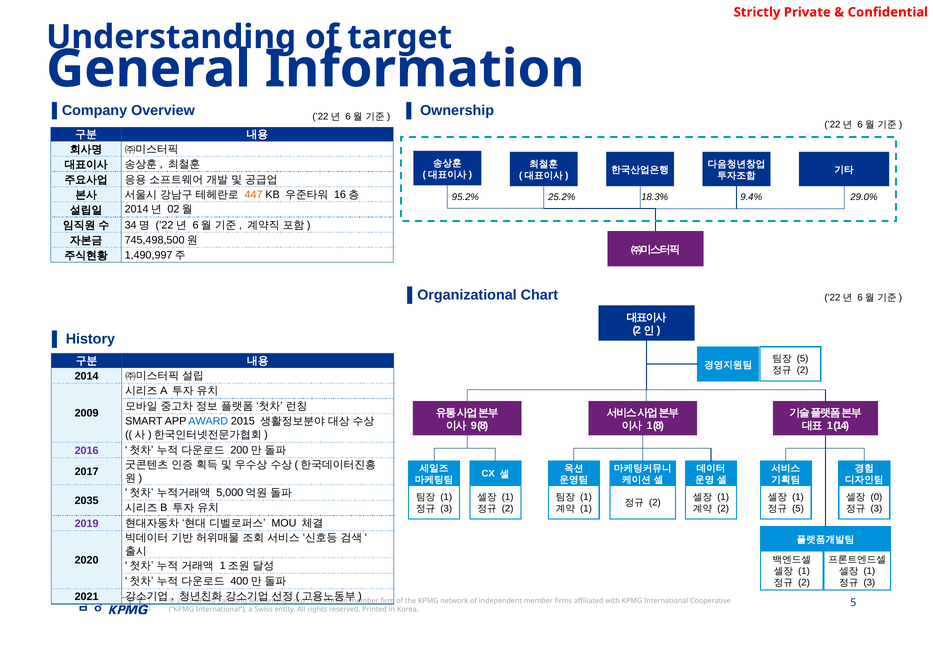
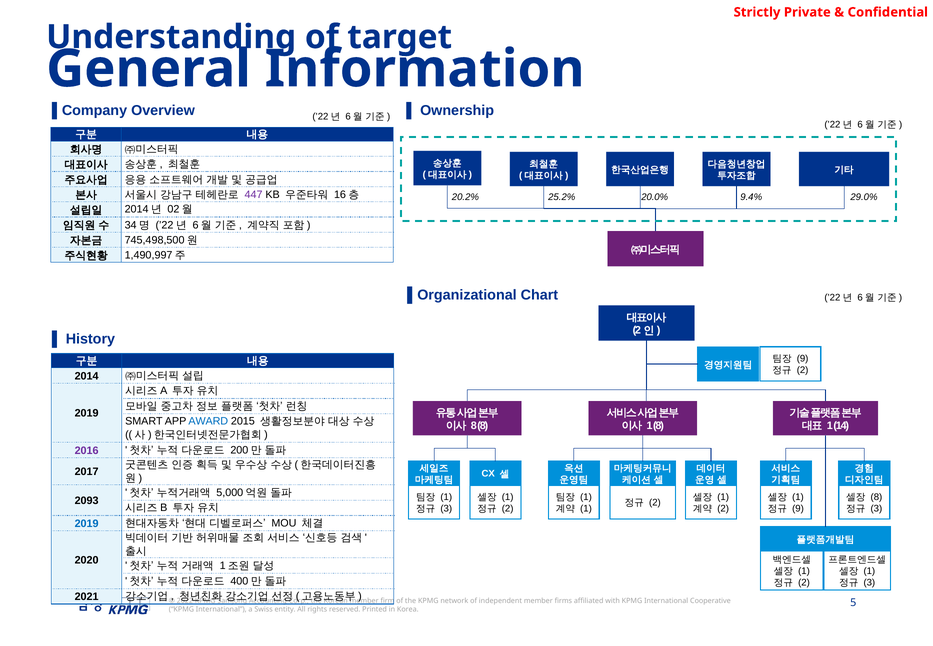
447 colour: orange -> purple
95.2%: 95.2% -> 20.2%
18.3%: 18.3% -> 20.0%
5 at (803, 359): 5 -> 9
2009 at (87, 413): 2009 -> 2019
9 at (474, 425): 9 -> 8
0 at (876, 497): 0 -> 8
2035: 2035 -> 2093
5 at (798, 508): 5 -> 9
2019 at (87, 524) colour: purple -> blue
